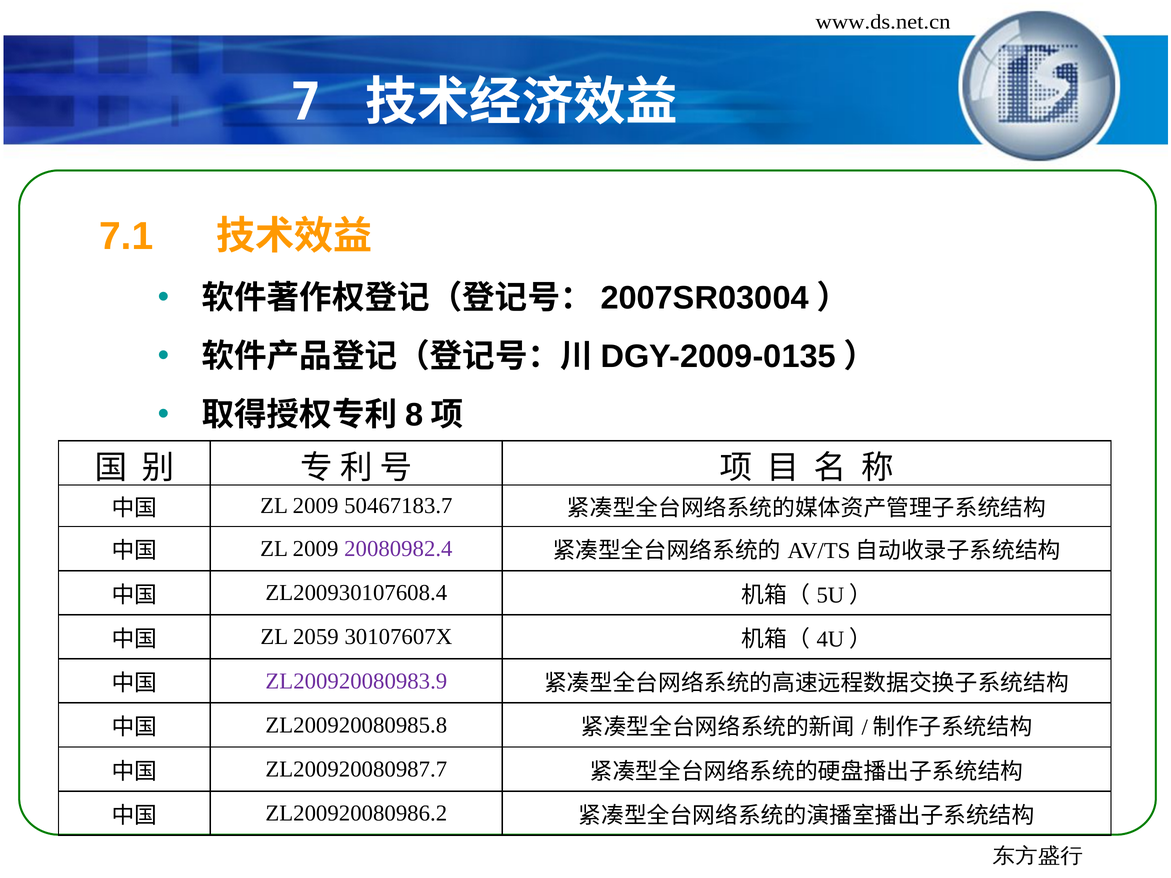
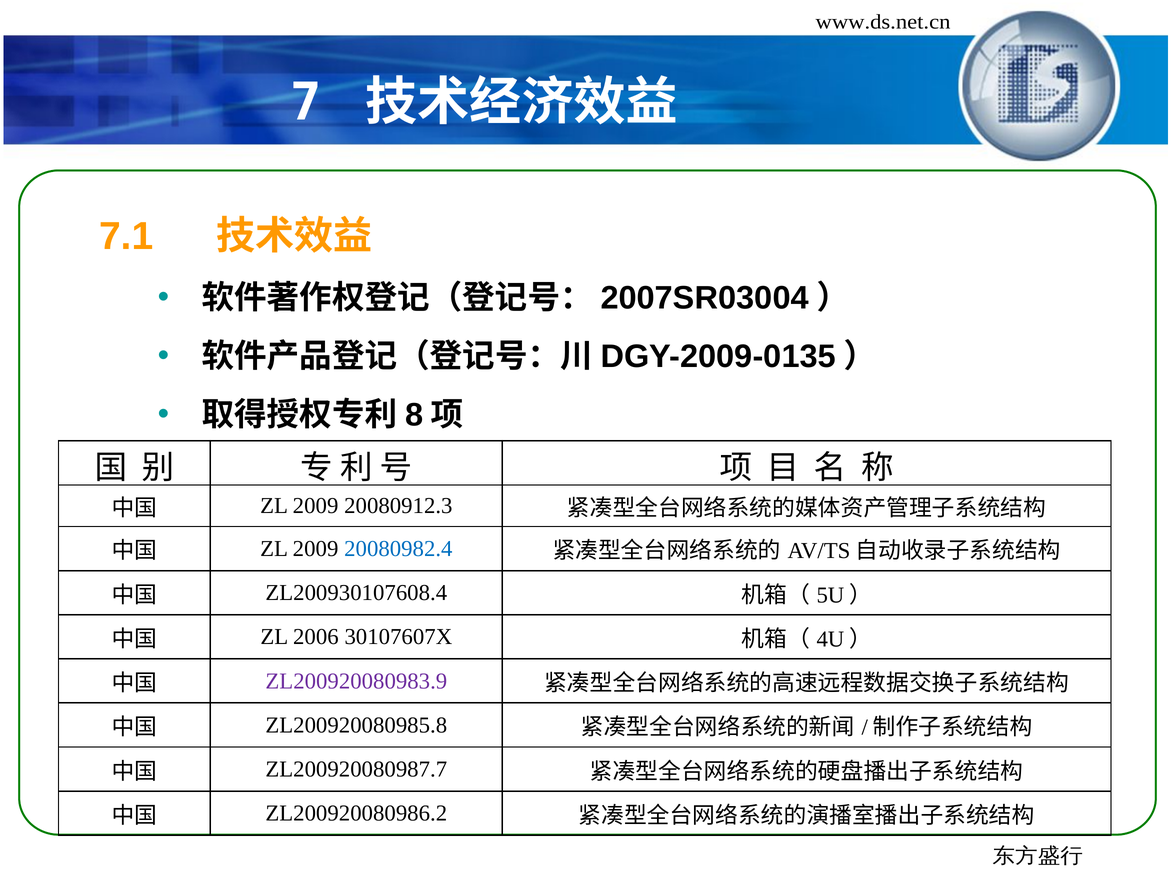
50467183.7: 50467183.7 -> 20080912.3
20080982.4 colour: purple -> blue
2059: 2059 -> 2006
